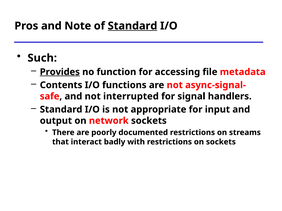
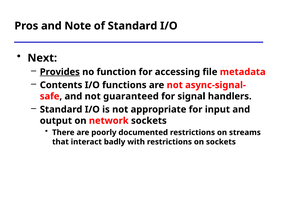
Standard at (133, 26) underline: present -> none
Such: Such -> Next
interrupted: interrupted -> guaranteed
